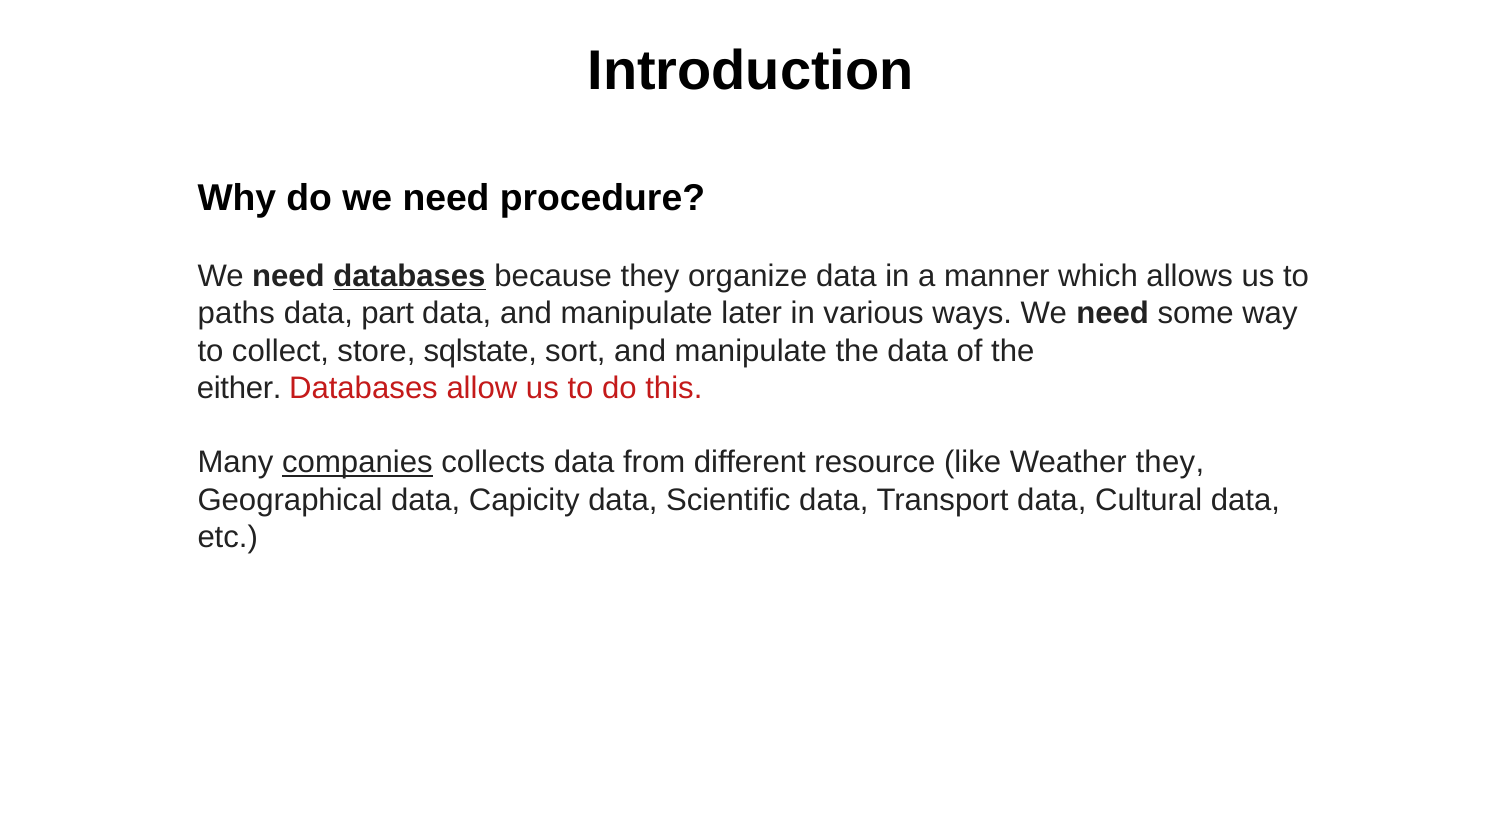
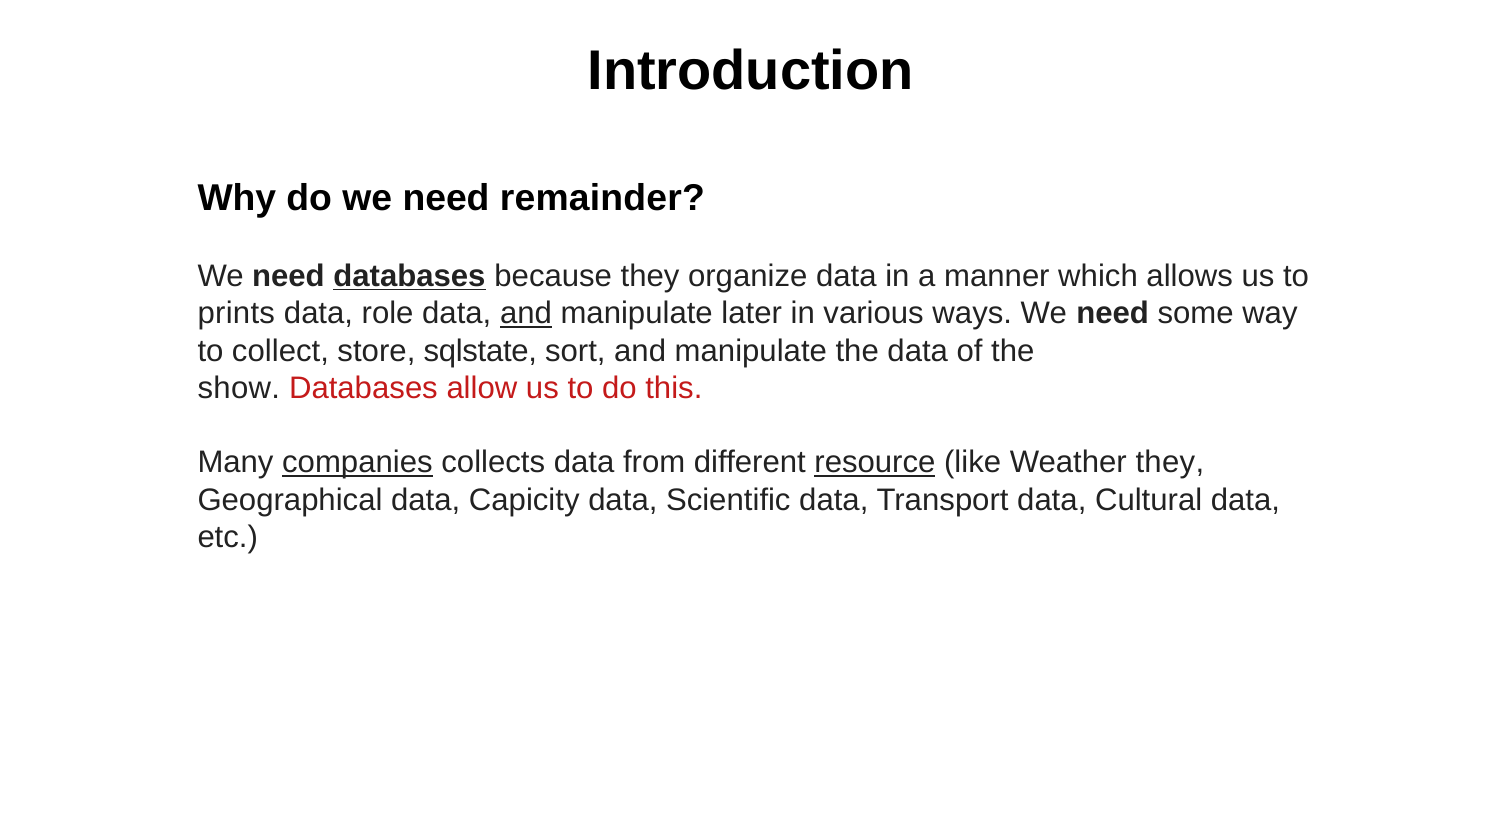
procedure: procedure -> remainder
paths: paths -> prints
part: part -> role
and at (526, 314) underline: none -> present
either: either -> show
resource underline: none -> present
